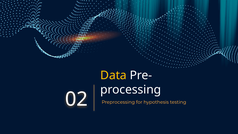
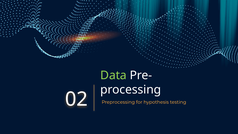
Data colour: yellow -> light green
